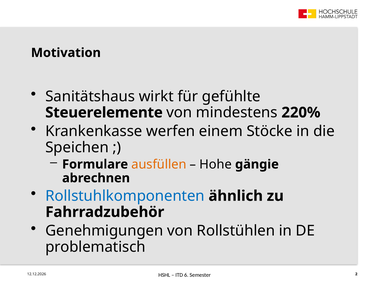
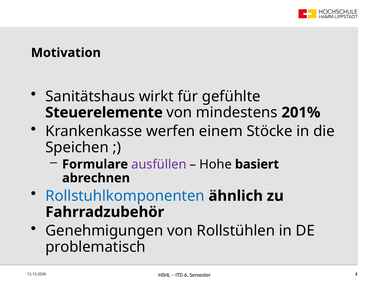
220%: 220% -> 201%
ausfüllen colour: orange -> purple
gängie: gängie -> basiert
